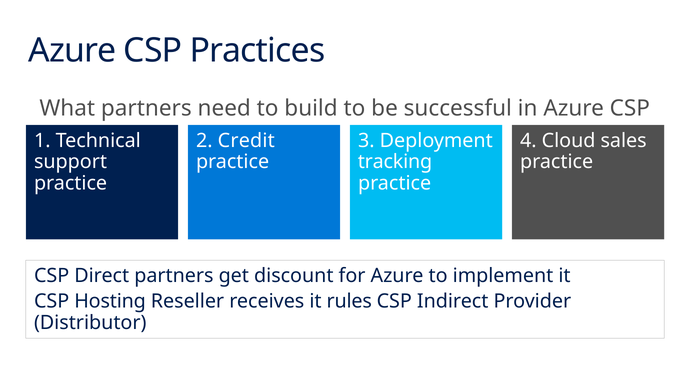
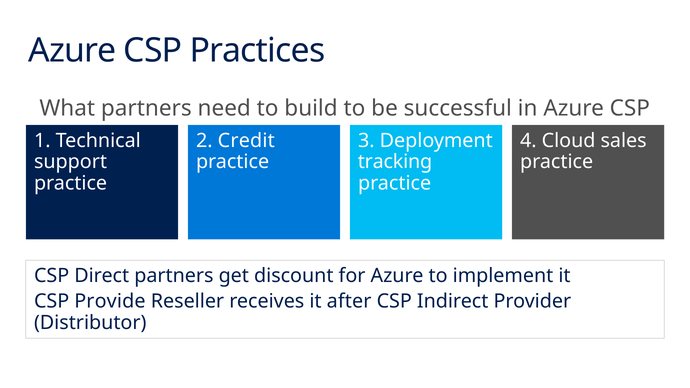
Hosting: Hosting -> Provide
rules: rules -> after
